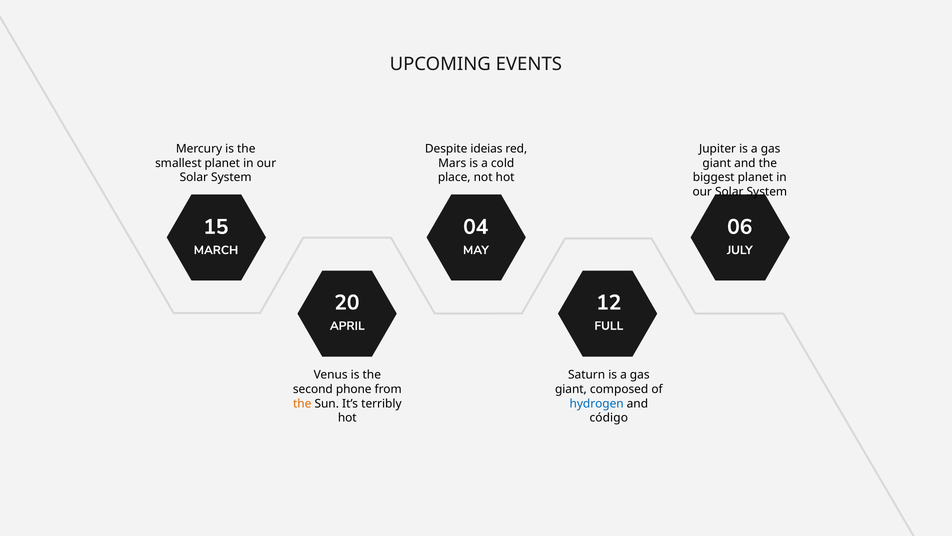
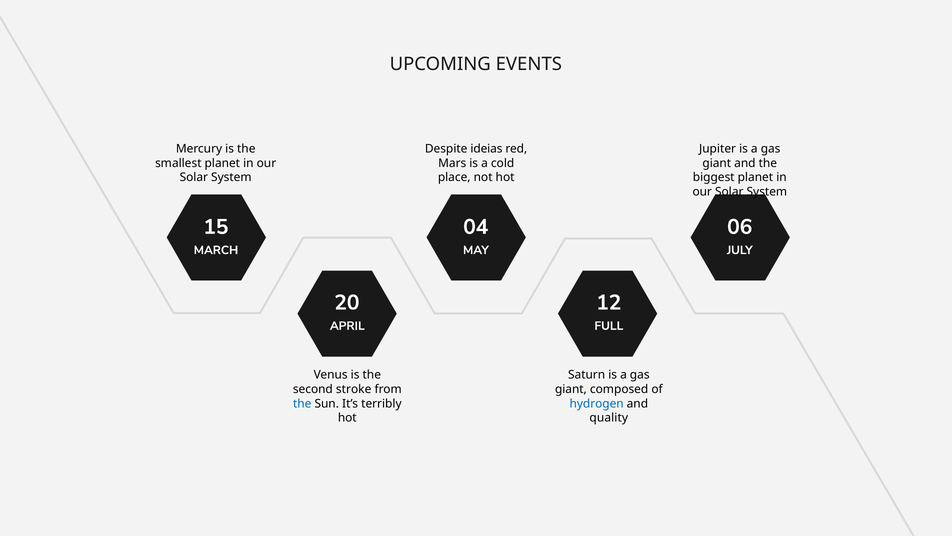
phone: phone -> stroke
the at (302, 403) colour: orange -> blue
código: código -> quality
